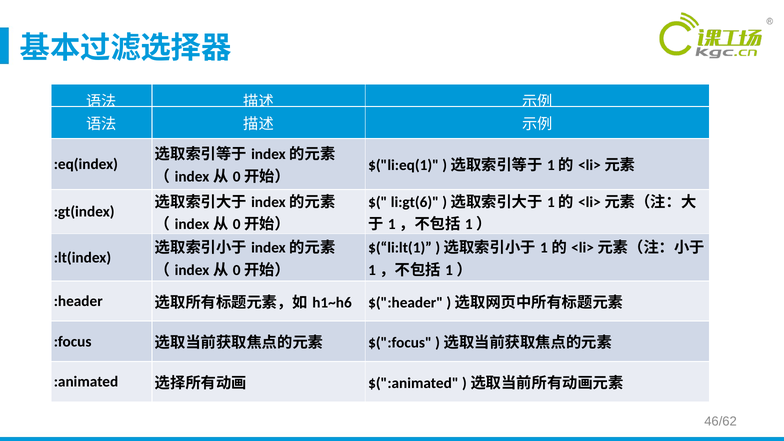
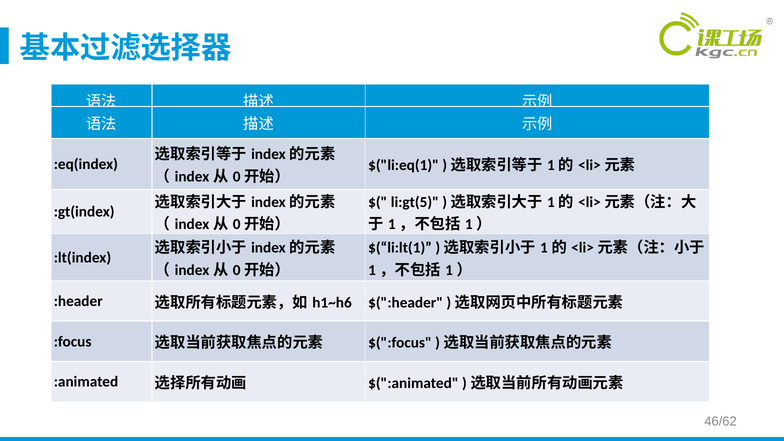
li:gt(6: li:gt(6 -> li:gt(5
